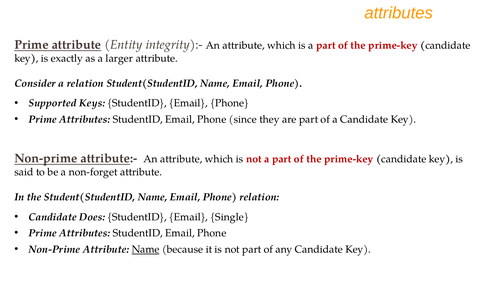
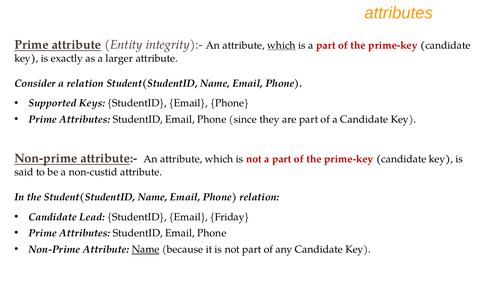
which at (281, 45) underline: none -> present
non-forget: non-forget -> non-custid
Does: Does -> Lead
Single: Single -> Friday
